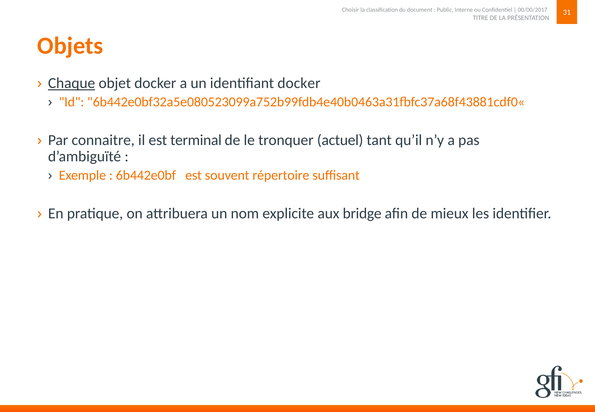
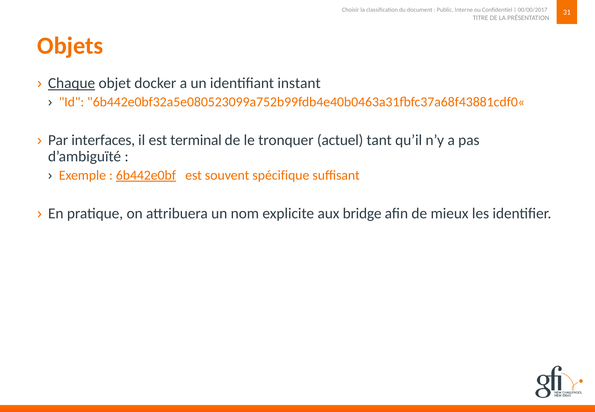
identifiant docker: docker -> instant
connaitre: connaitre -> interfaces
6b442e0bf underline: none -> present
répertoire: répertoire -> spécifique
